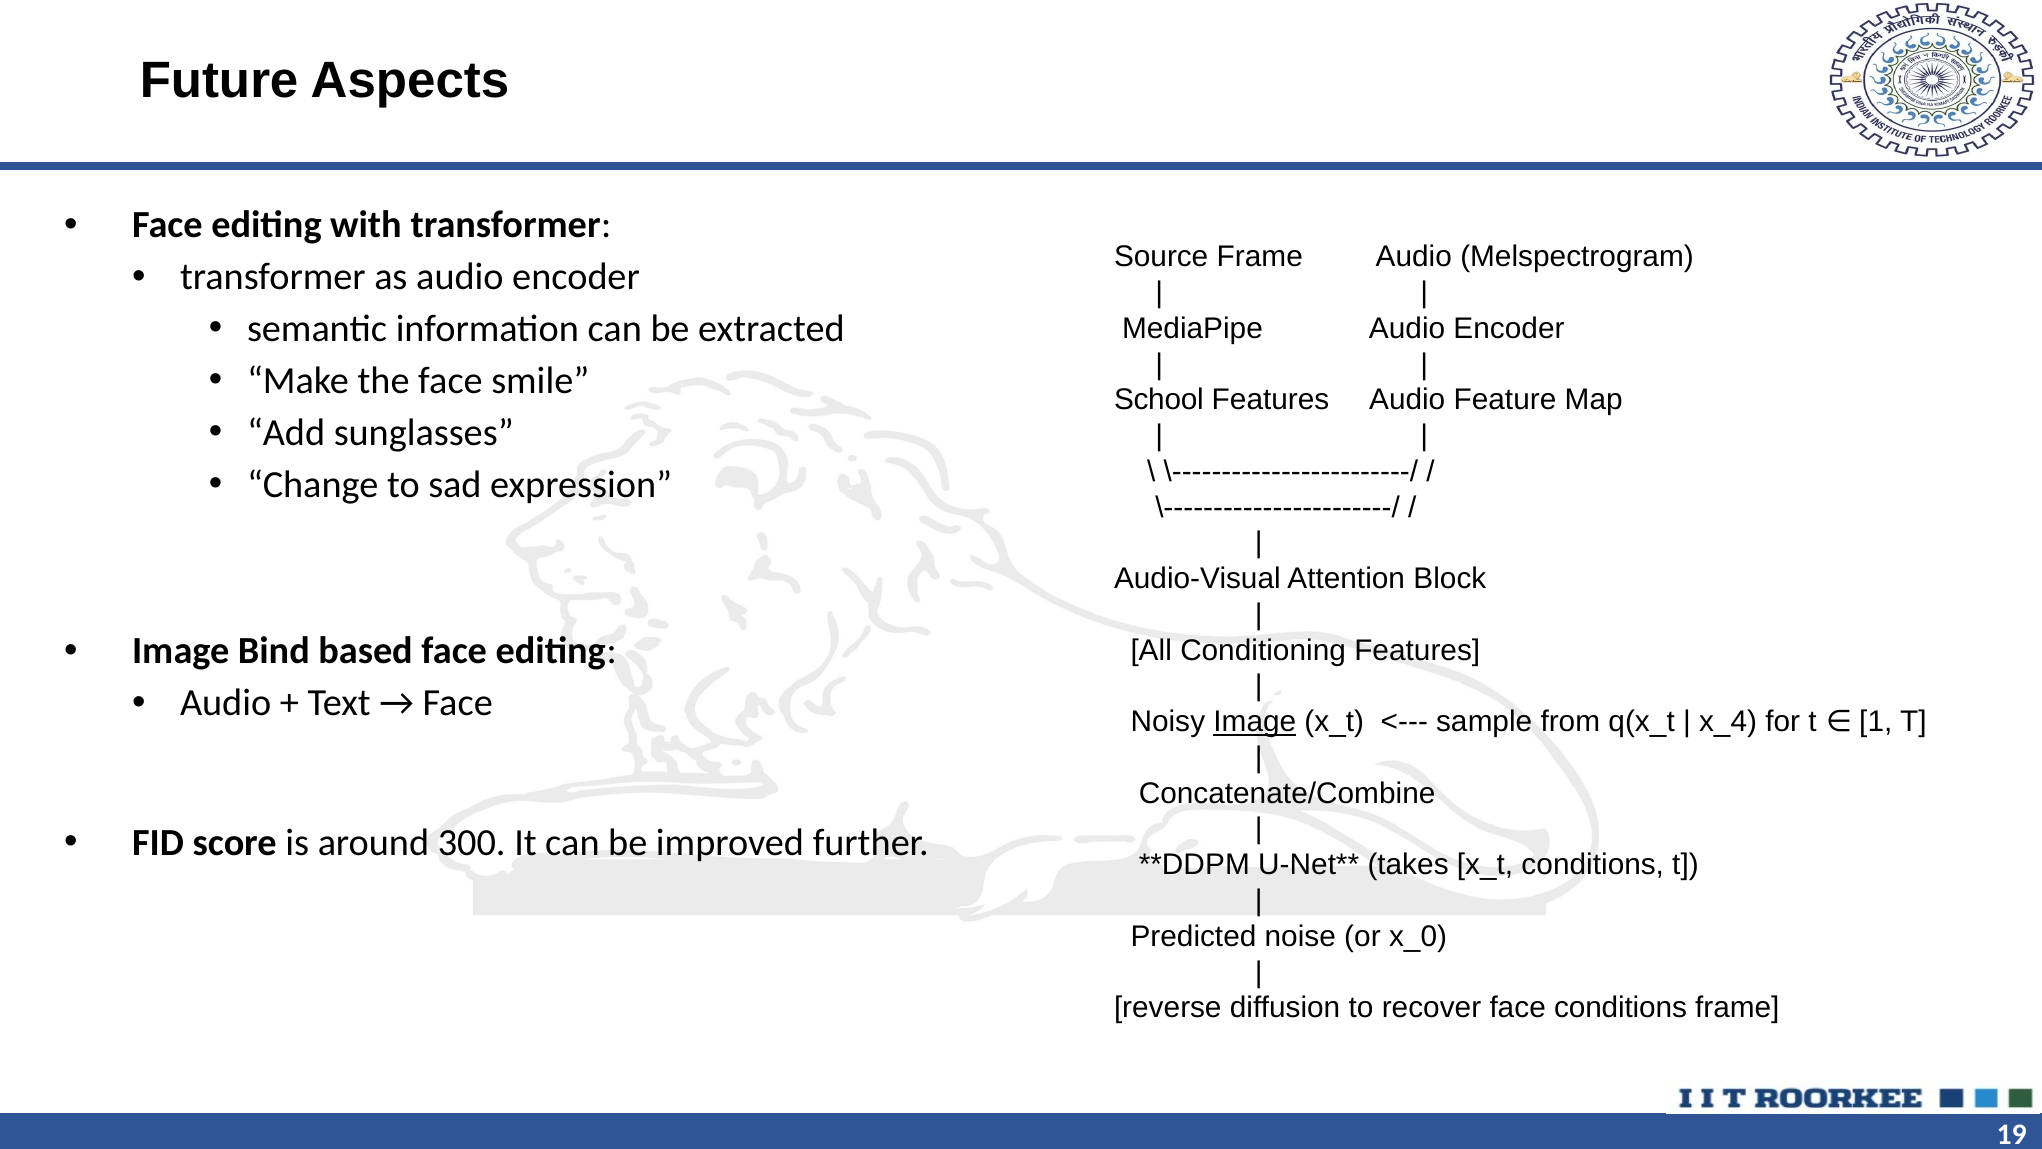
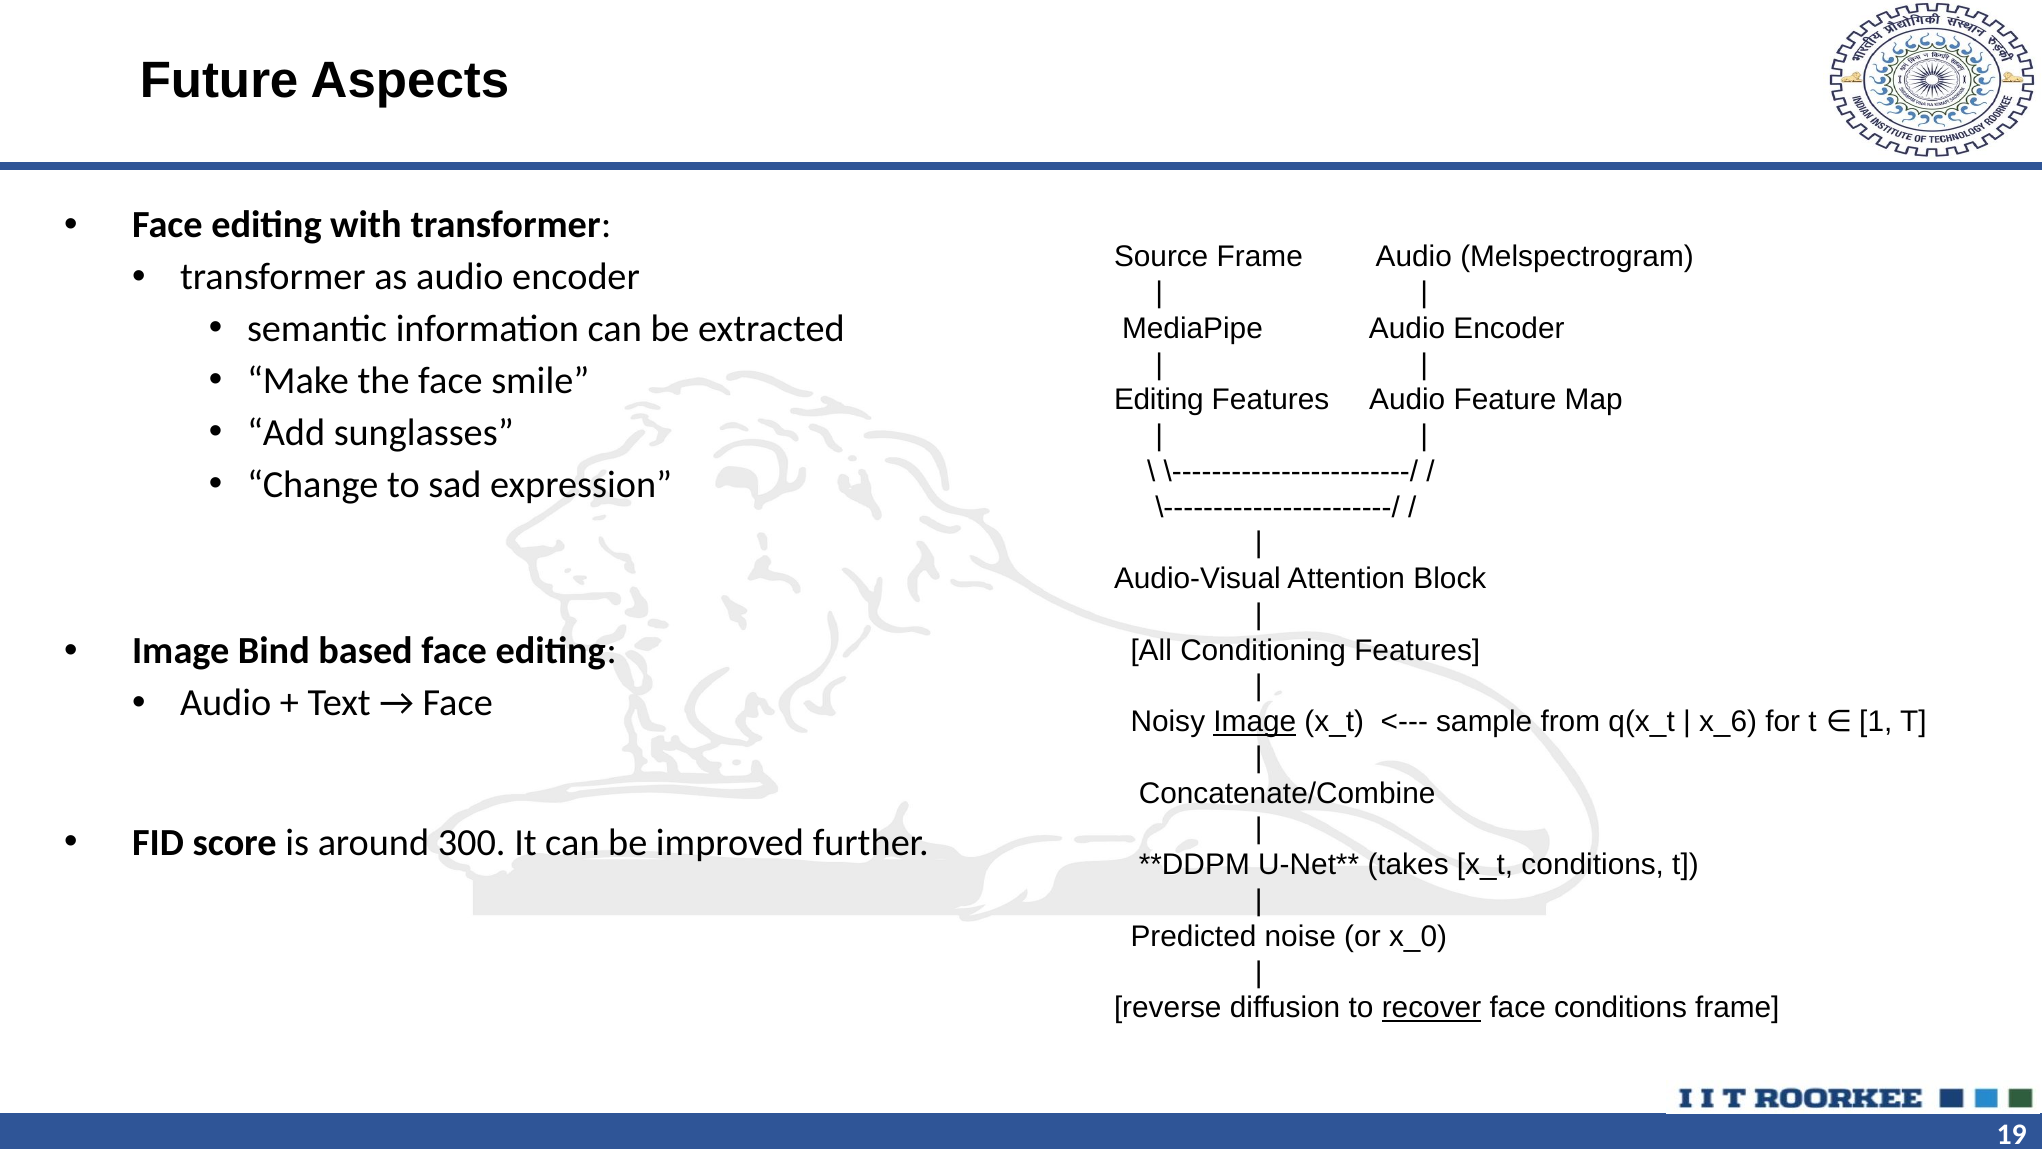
School at (1159, 400): School -> Editing
x_4: x_4 -> x_6
recover underline: none -> present
